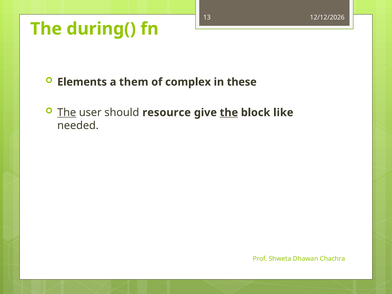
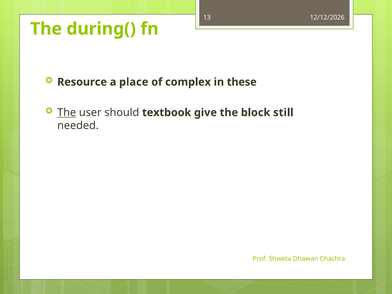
Elements: Elements -> Resource
them: them -> place
resource: resource -> textbook
the at (229, 113) underline: present -> none
like: like -> still
